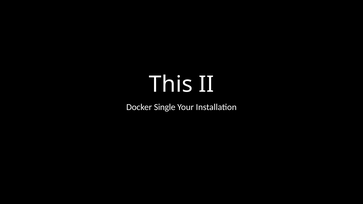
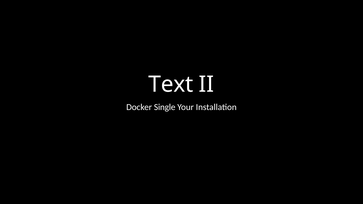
This: This -> Text
